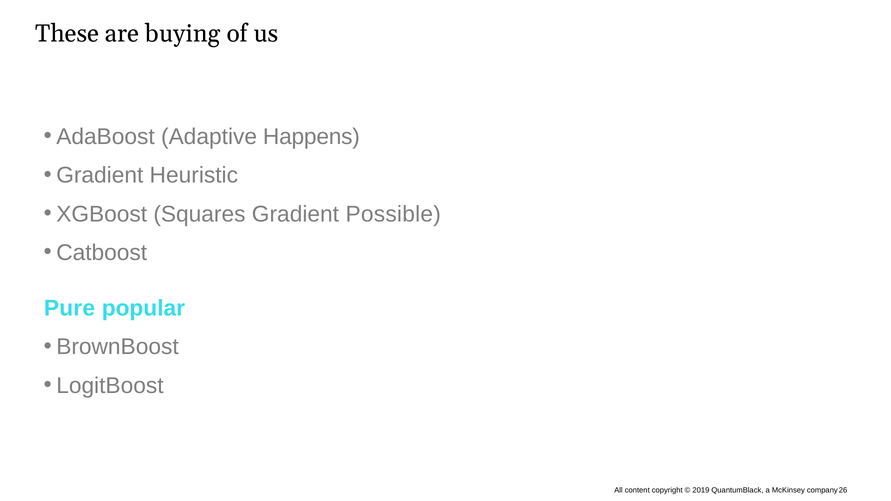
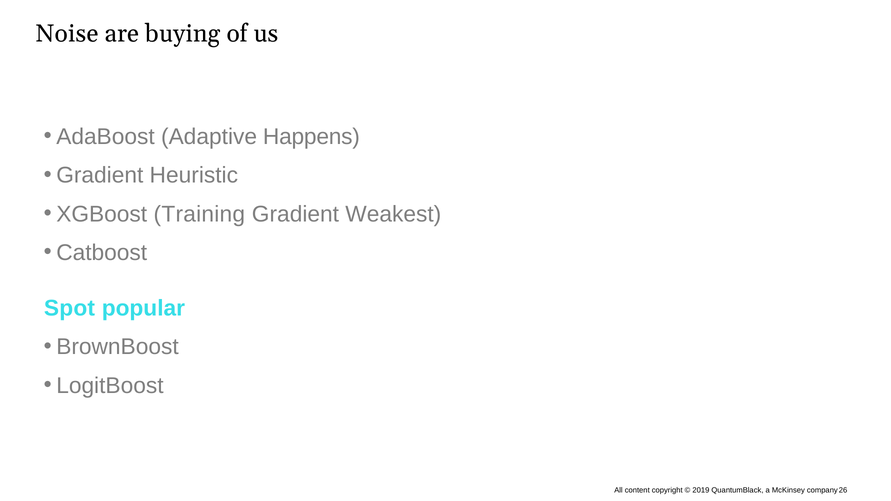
These: These -> Noise
Squares: Squares -> Training
Possible: Possible -> Weakest
Pure: Pure -> Spot
